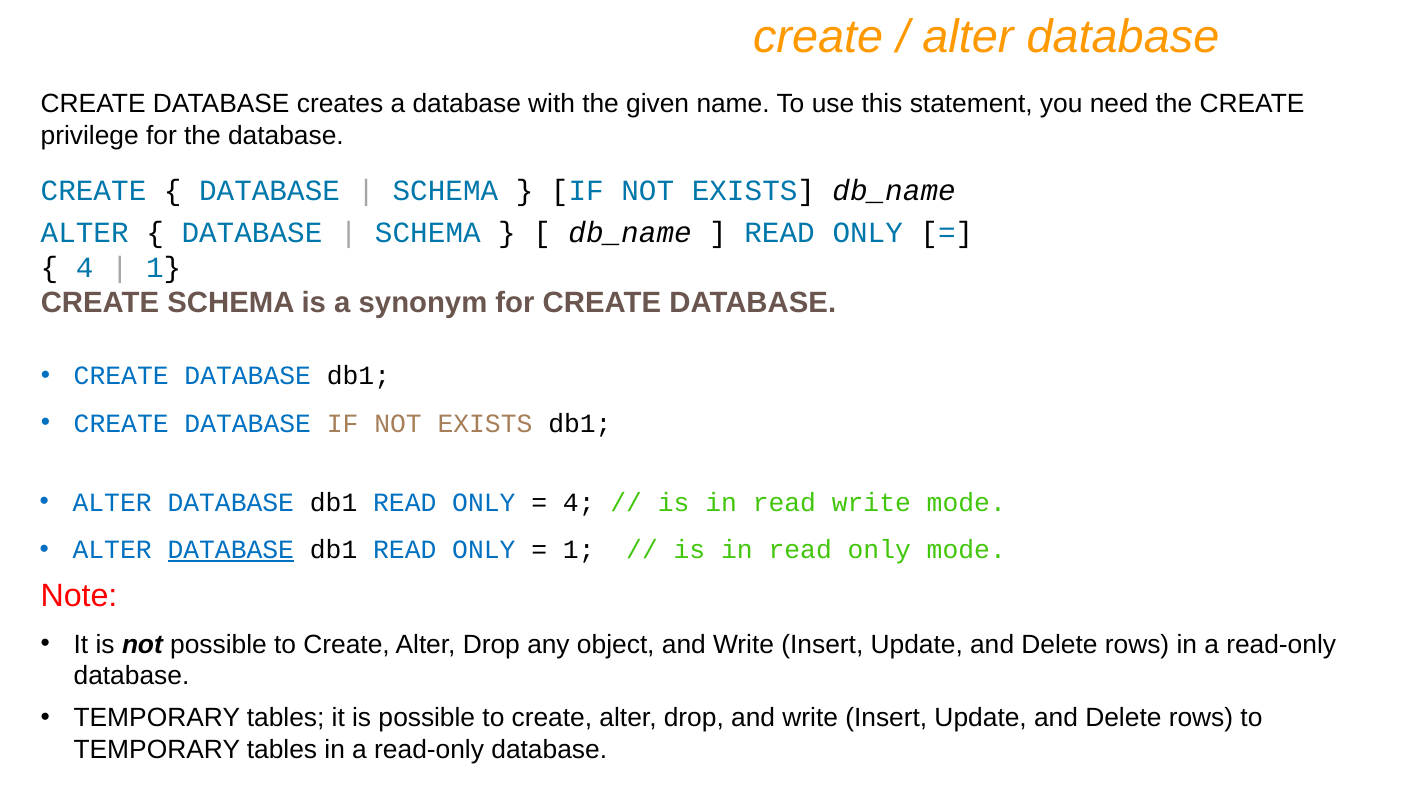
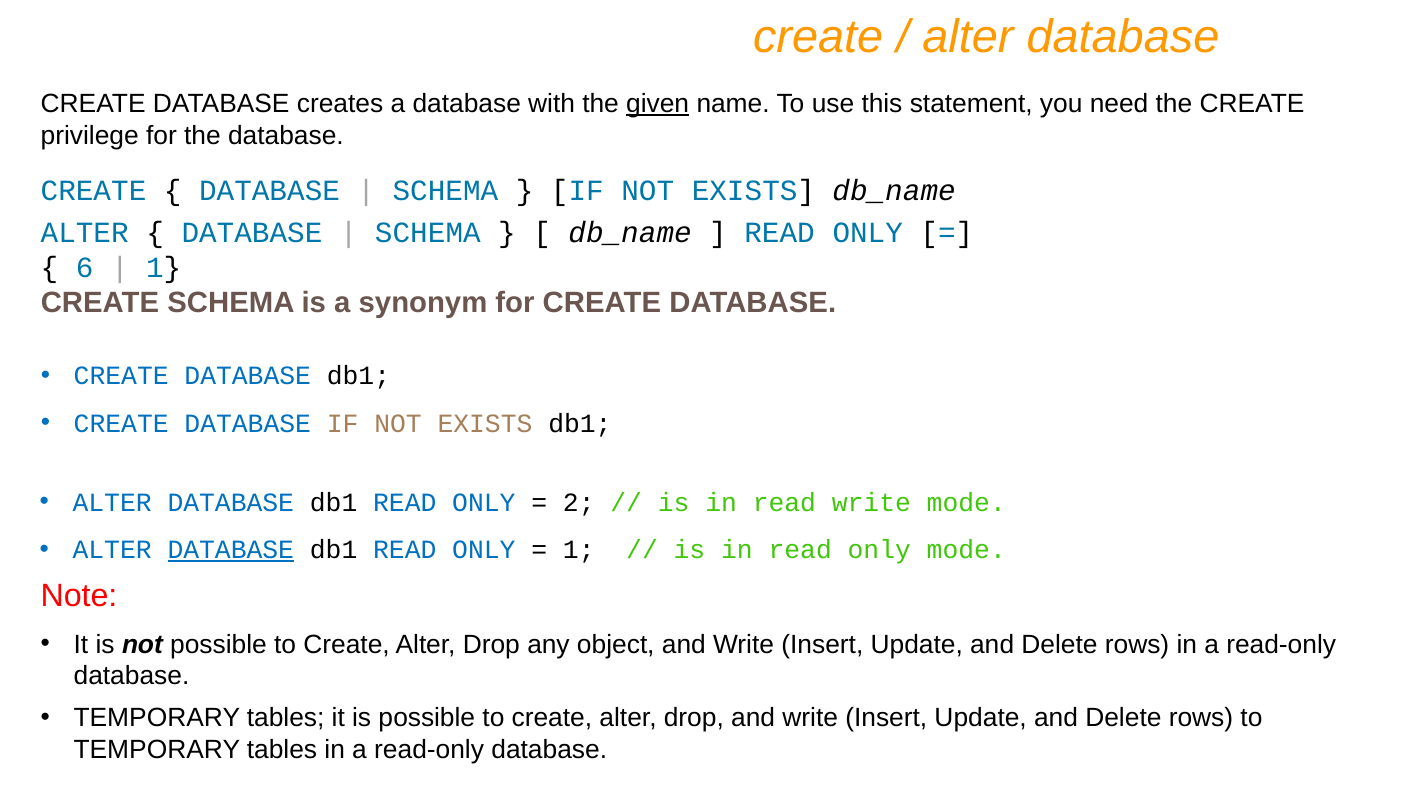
given underline: none -> present
4 at (85, 268): 4 -> 6
4 at (579, 502): 4 -> 2
